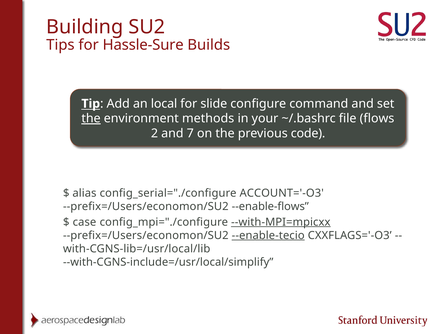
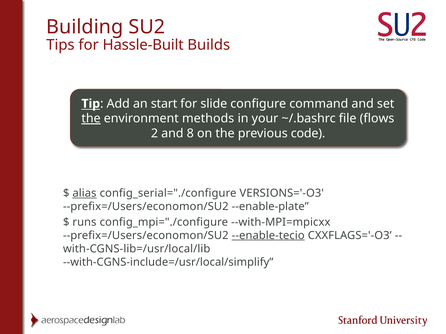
Hassle-Sure: Hassle-Sure -> Hassle-Built
local: local -> start
7: 7 -> 8
alias underline: none -> present
ACCOUNT='-O3: ACCOUNT='-O3 -> VERSIONS='-O3
--enable-flows: --enable-flows -> --enable-plate
case: case -> runs
--with-MPI=mpicxx underline: present -> none
